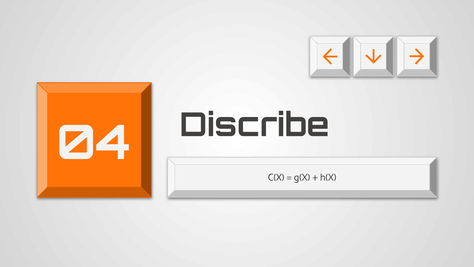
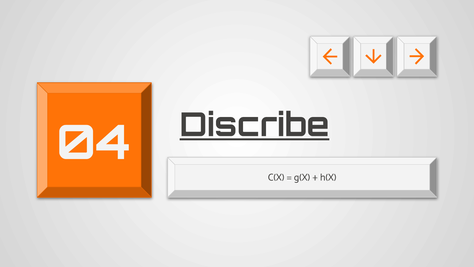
Discribe underline: none -> present
